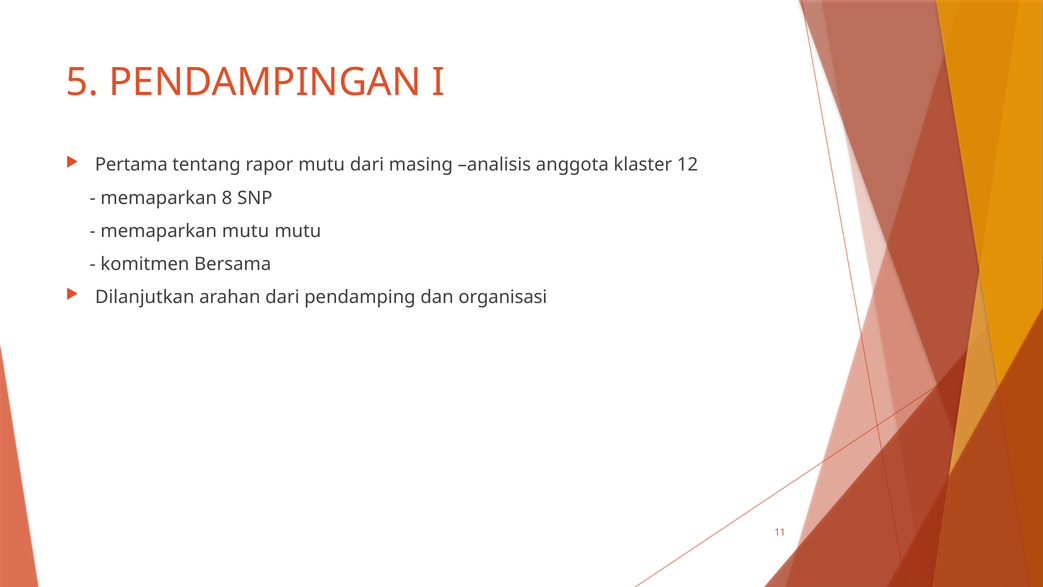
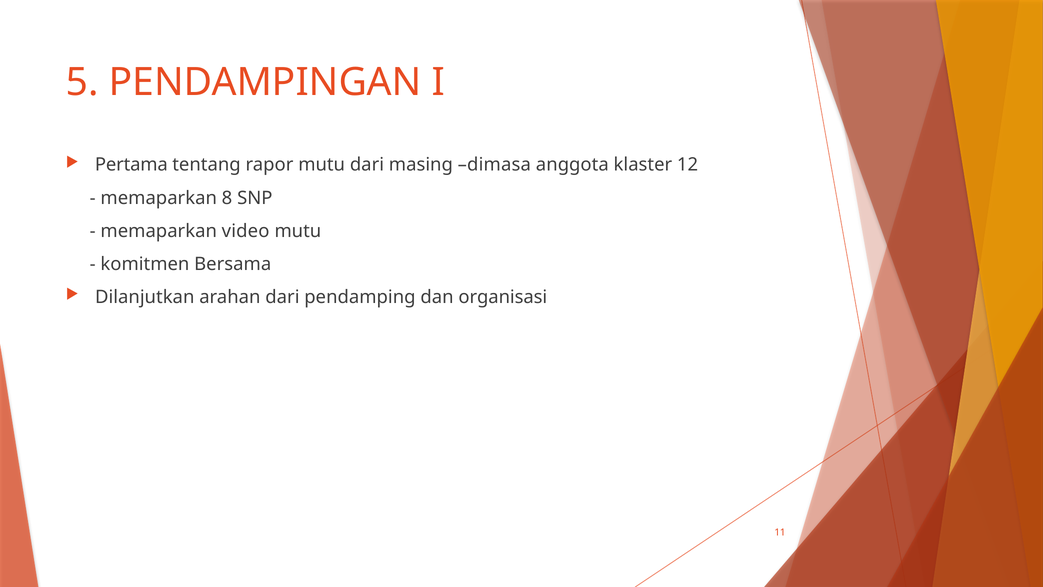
analisis: analisis -> dimasa
memaparkan mutu: mutu -> video
